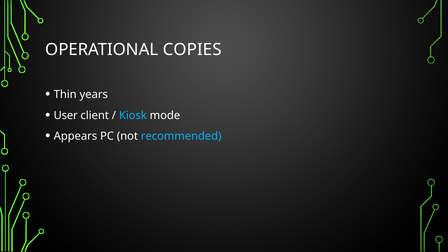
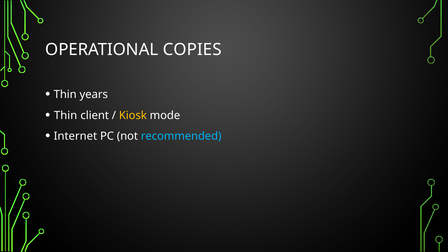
User at (66, 115): User -> Thin
Kiosk colour: light blue -> yellow
Appears: Appears -> Internet
